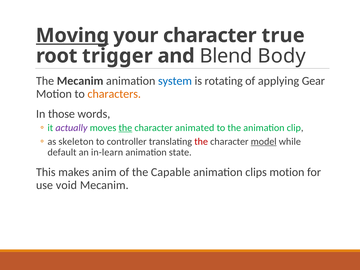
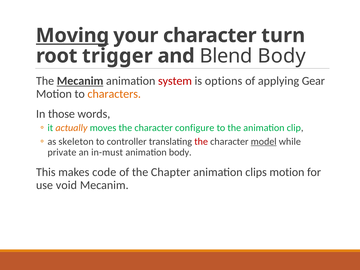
true: true -> turn
Mecanim at (80, 81) underline: none -> present
system colour: blue -> red
rotating: rotating -> options
actually colour: purple -> orange
the at (125, 128) underline: present -> none
animated: animated -> configure
default: default -> private
in-learn: in-learn -> in-must
animation state: state -> body
anim: anim -> code
Capable: Capable -> Chapter
